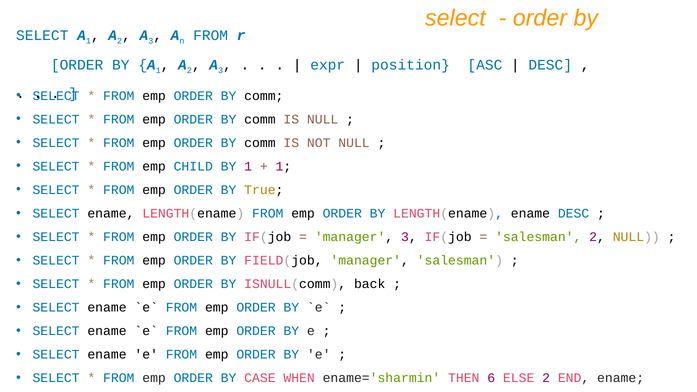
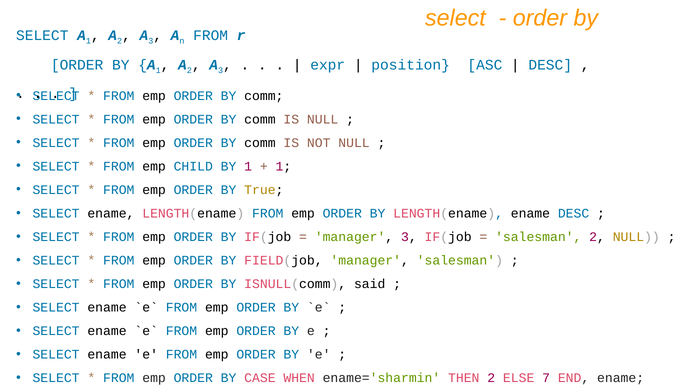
back: back -> said
THEN 6: 6 -> 2
ELSE 2: 2 -> 7
